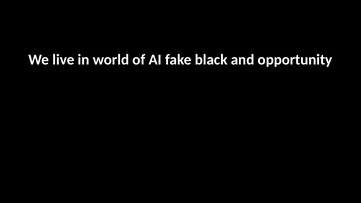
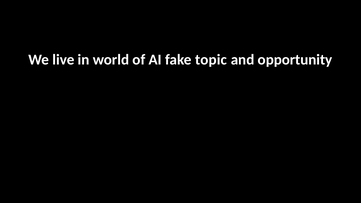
black: black -> topic
